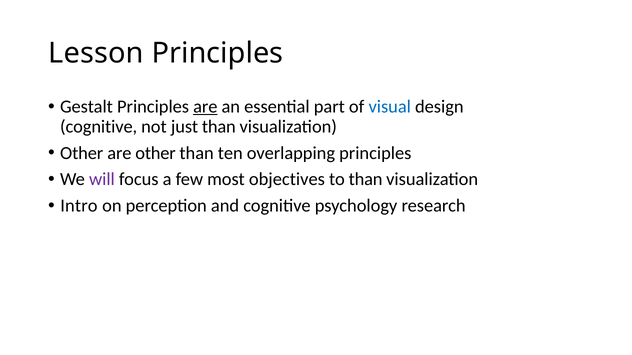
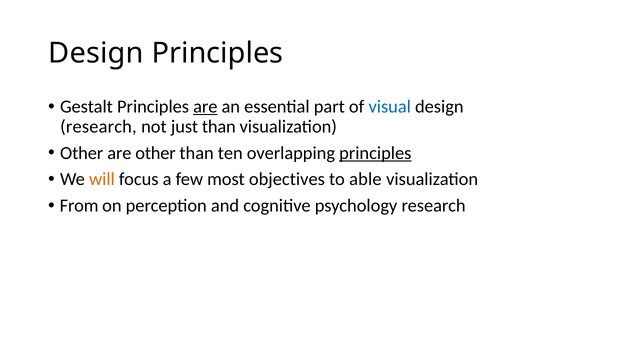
Lesson at (96, 53): Lesson -> Design
cognitive at (99, 127): cognitive -> research
principles at (375, 153) underline: none -> present
will colour: purple -> orange
to than: than -> able
Intro: Intro -> From
